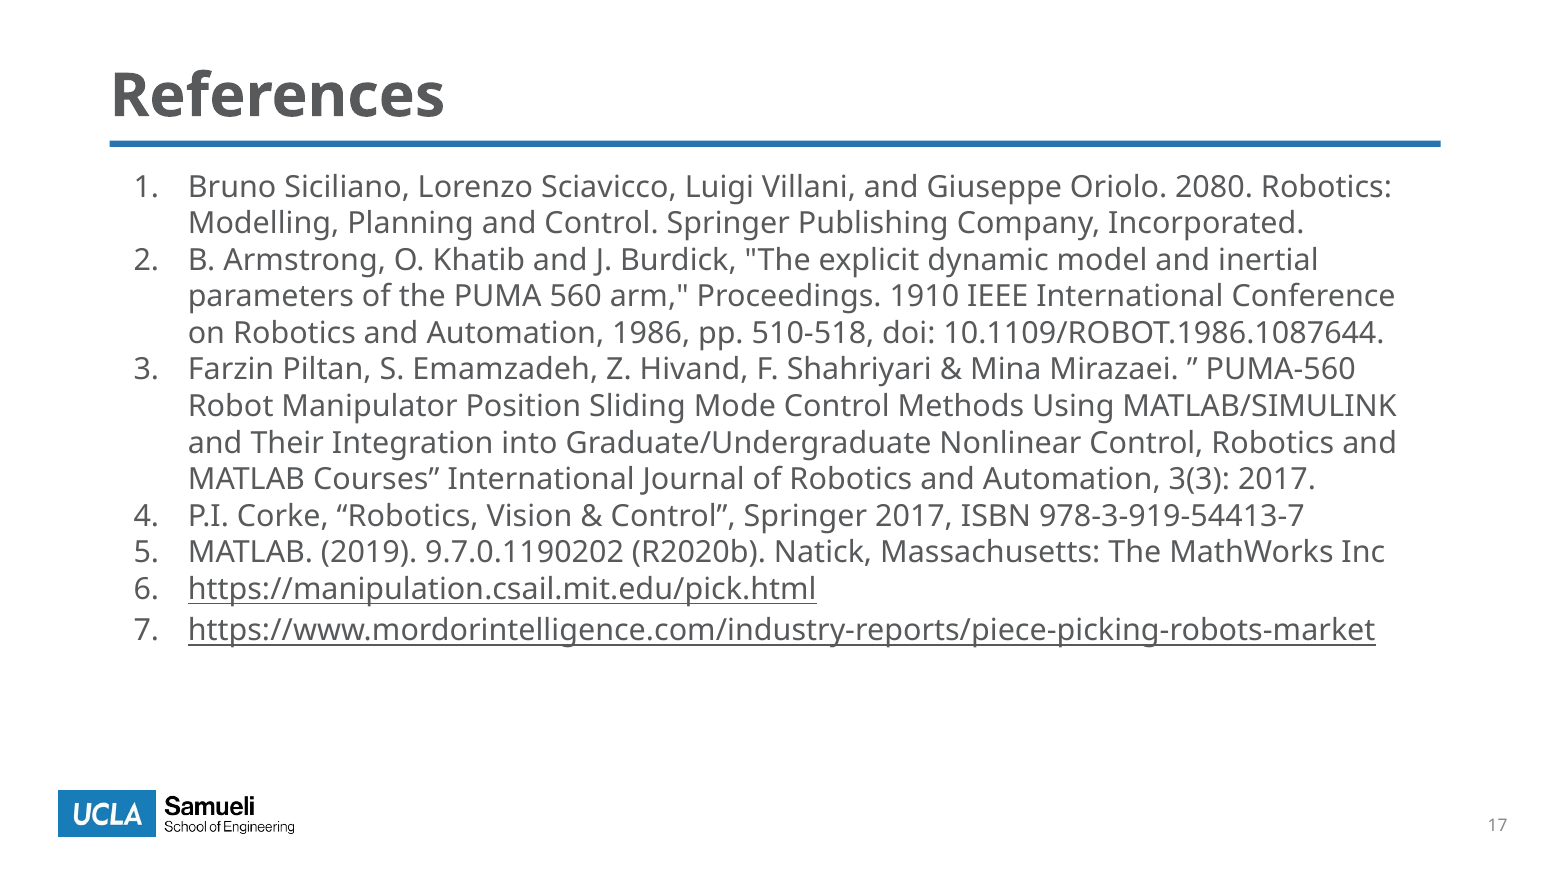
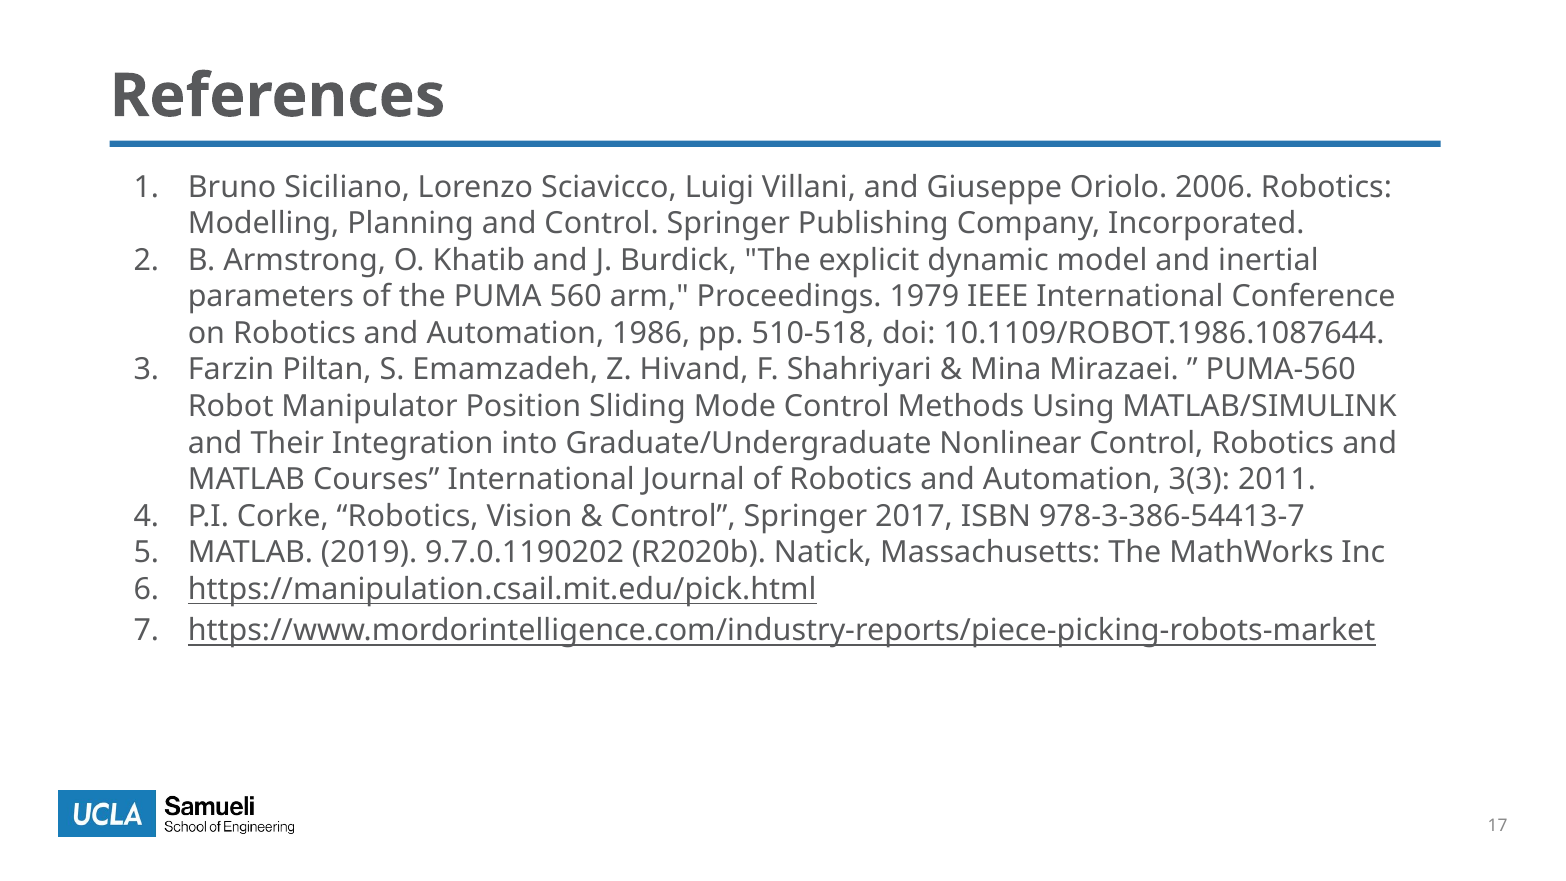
2080: 2080 -> 2006
1910: 1910 -> 1979
3(3 2017: 2017 -> 2011
978-3-919-54413-7: 978-3-919-54413-7 -> 978-3-386-54413-7
